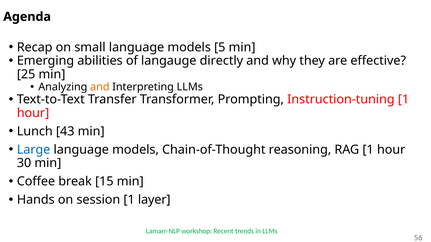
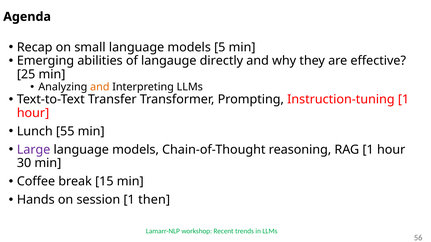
43: 43 -> 55
Large colour: blue -> purple
layer: layer -> then
